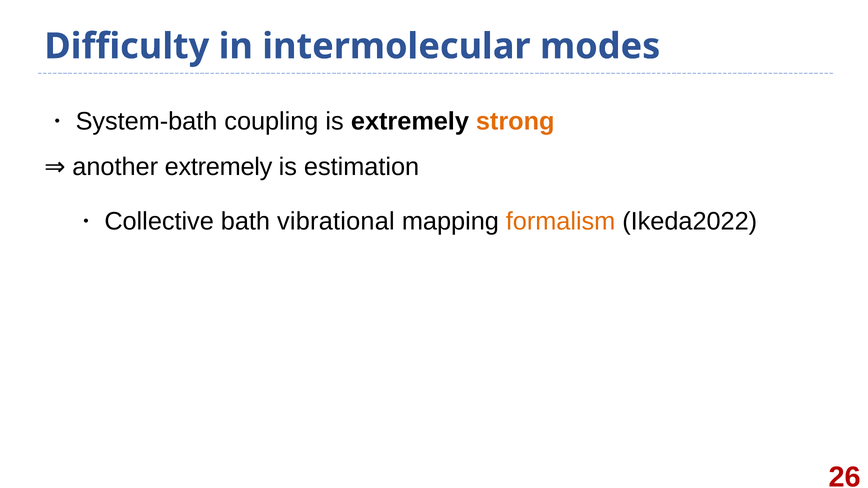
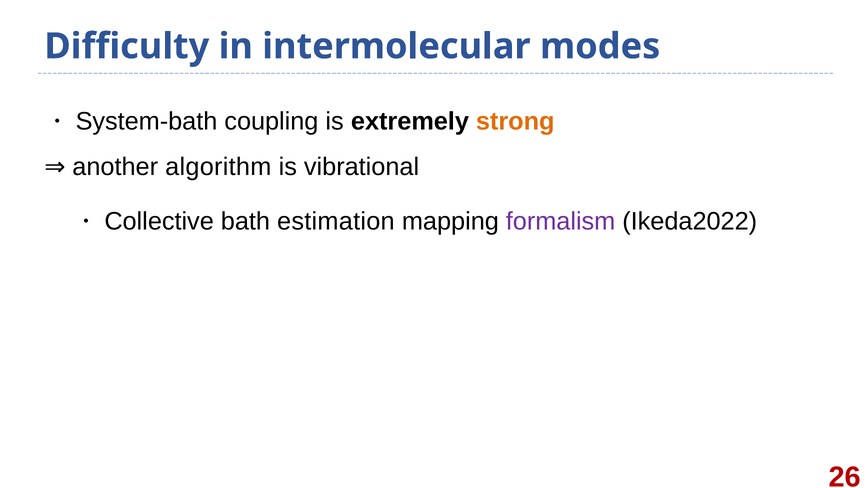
another extremely: extremely -> algorithm
estimation: estimation -> vibrational
vibrational: vibrational -> estimation
formalism colour: orange -> purple
